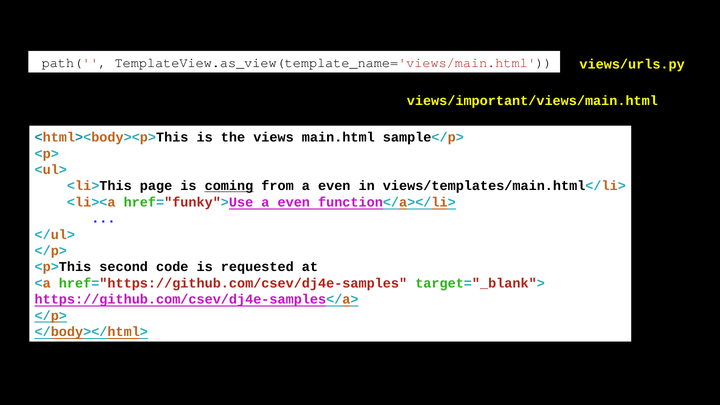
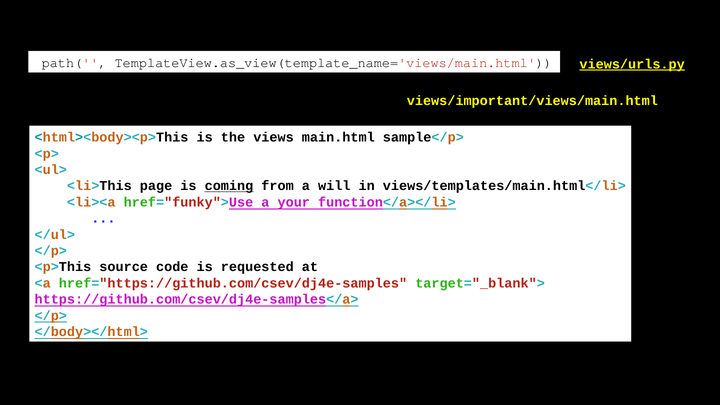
views/urls.py underline: none -> present
from a even: even -> will
href="funky">Use a even: even -> your
second: second -> source
